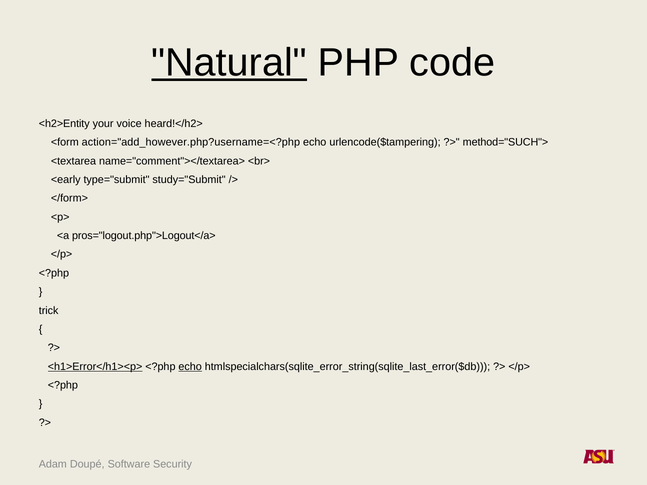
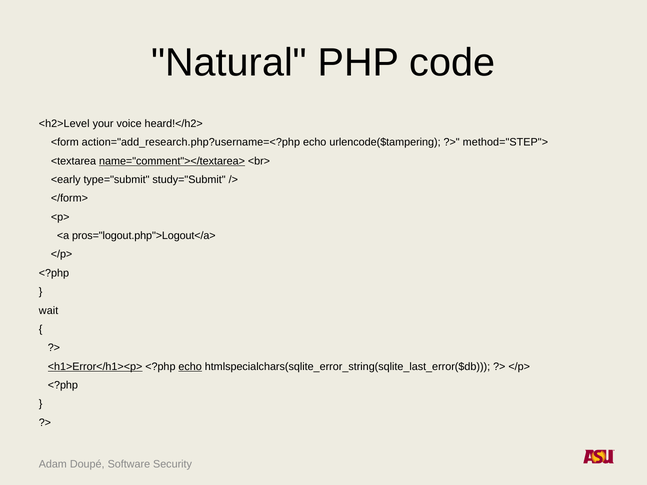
Natural underline: present -> none
<h2>Entity: <h2>Entity -> <h2>Level
action="add_however.php?username=<?php: action="add_however.php?username=<?php -> action="add_research.php?username=<?php
method="SUCH">: method="SUCH"> -> method="STEP">
name="comment"></textarea> underline: none -> present
trick: trick -> wait
